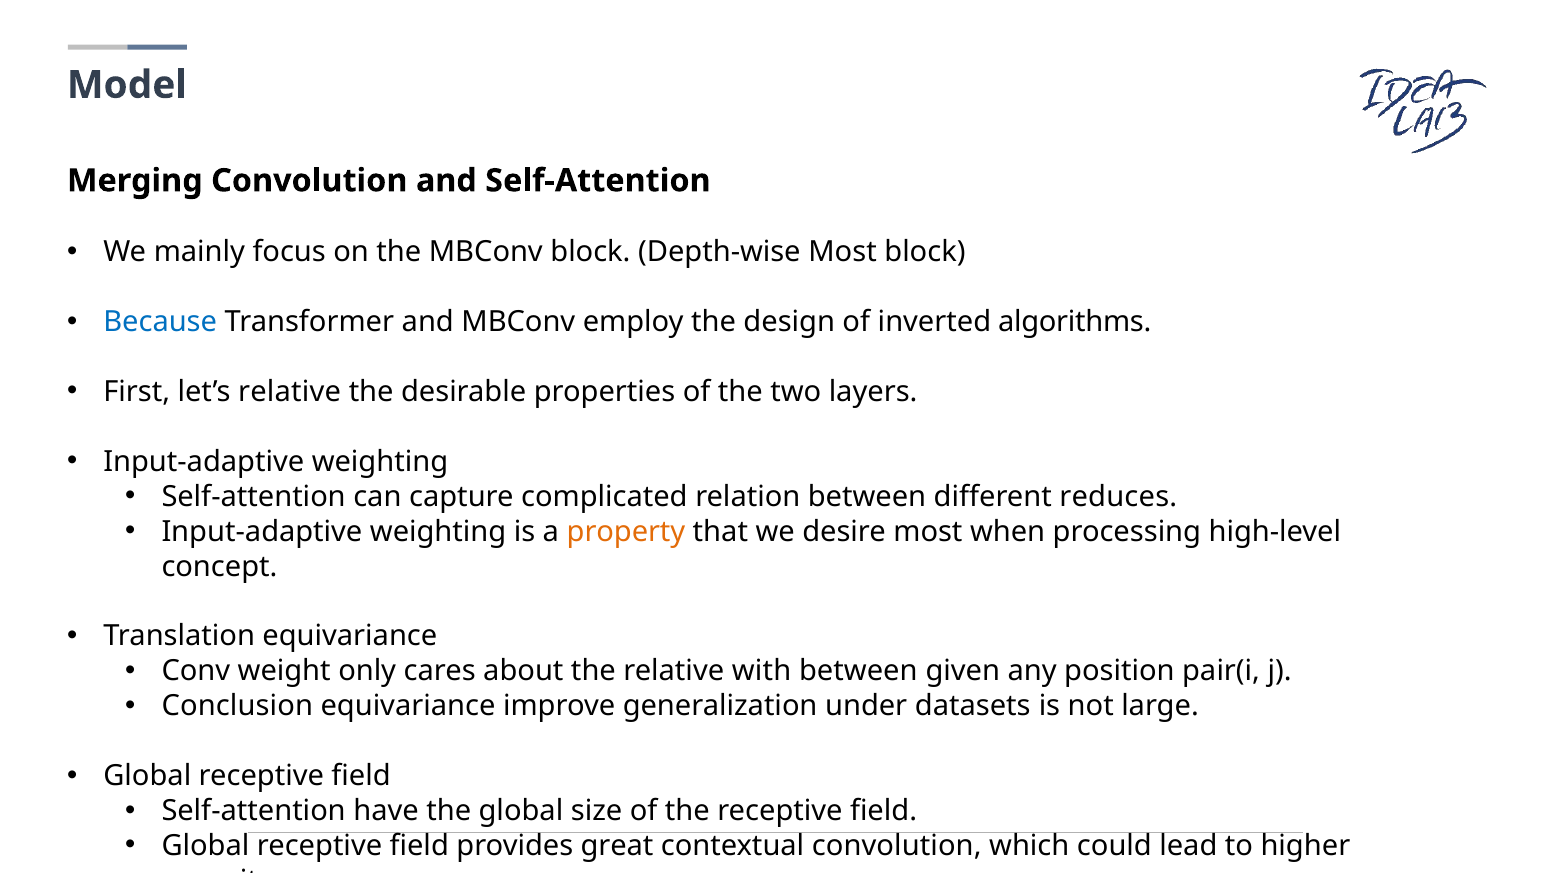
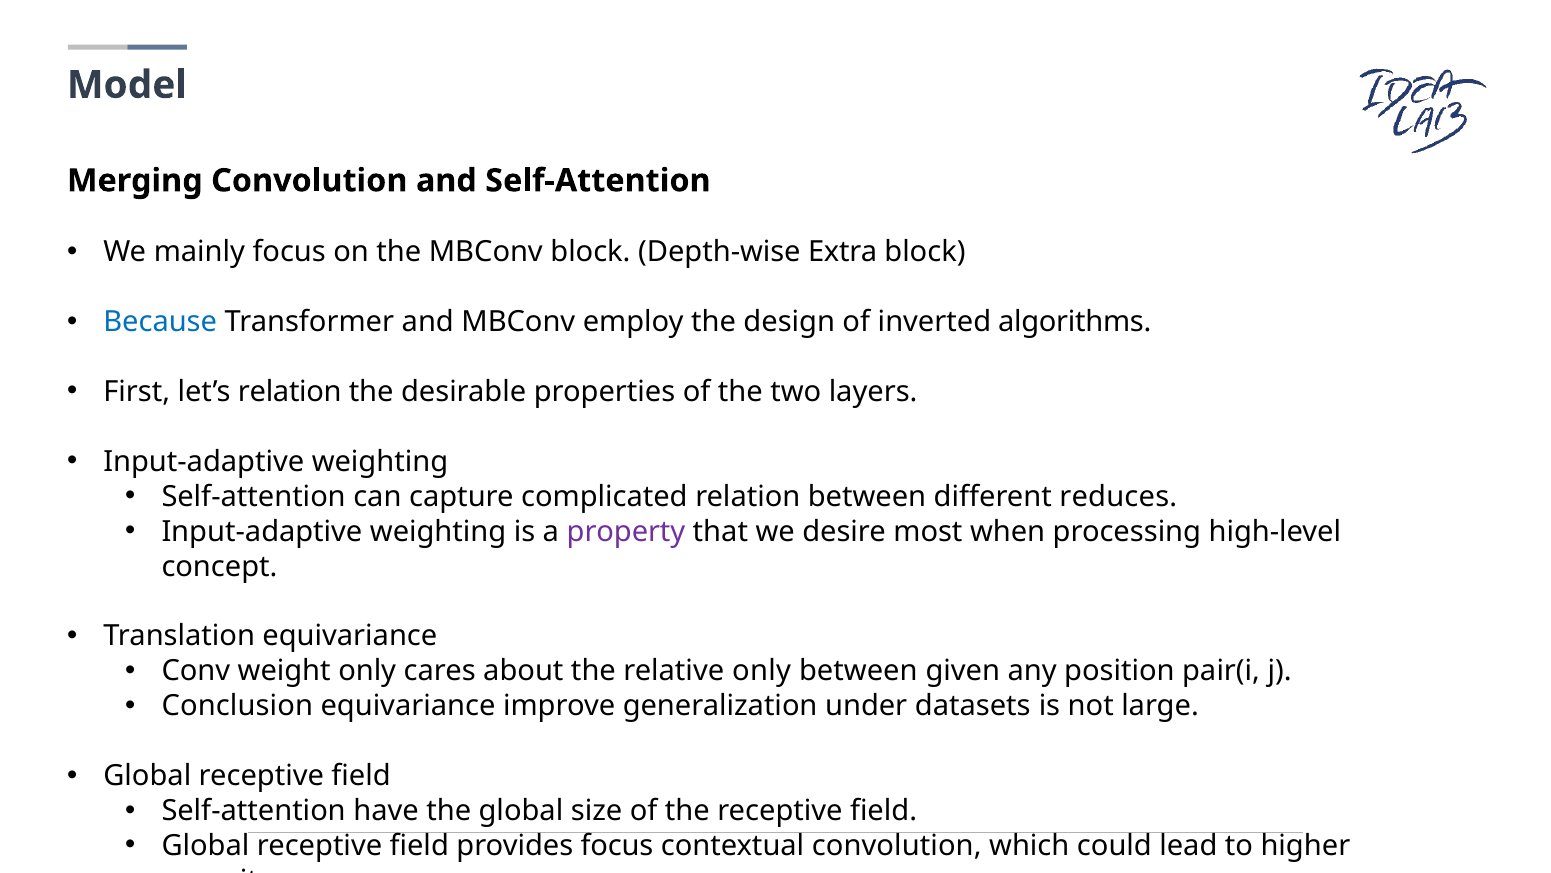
Depth-wise Most: Most -> Extra
let’s relative: relative -> relation
property colour: orange -> purple
relative with: with -> only
provides great: great -> focus
